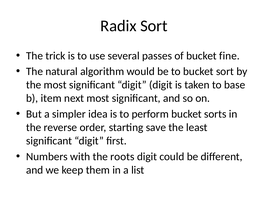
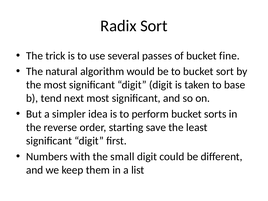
item: item -> tend
roots: roots -> small
